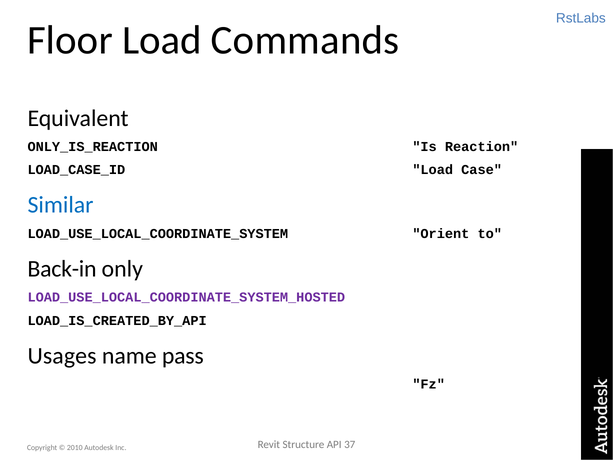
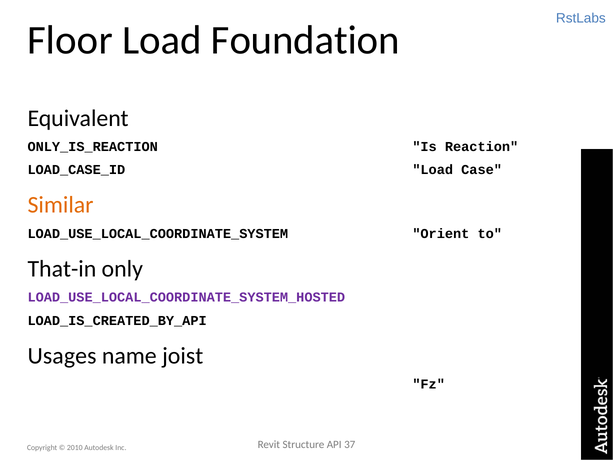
Commands: Commands -> Foundation
Similar colour: blue -> orange
Back-in: Back-in -> That-in
pass: pass -> joist
